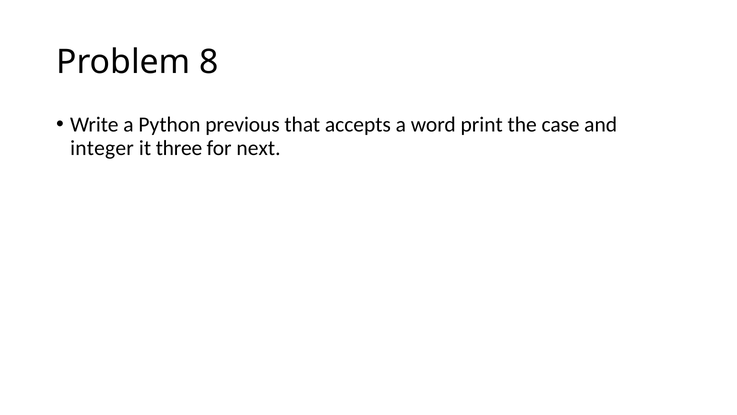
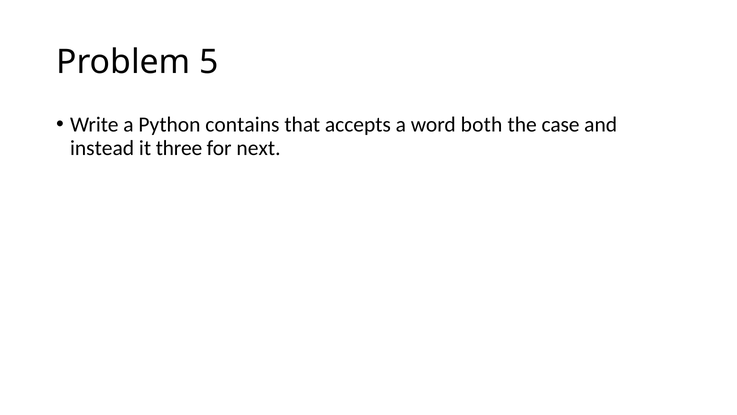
8: 8 -> 5
previous: previous -> contains
print: print -> both
integer: integer -> instead
